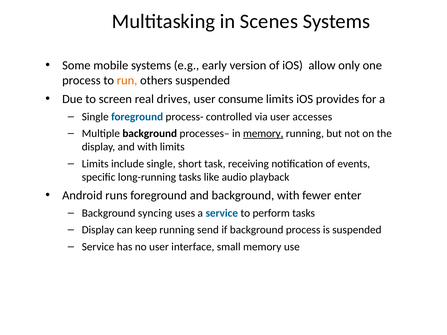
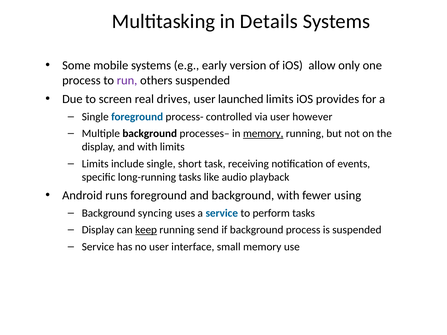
Scenes: Scenes -> Details
run colour: orange -> purple
consume: consume -> launched
accesses: accesses -> however
enter: enter -> using
keep underline: none -> present
